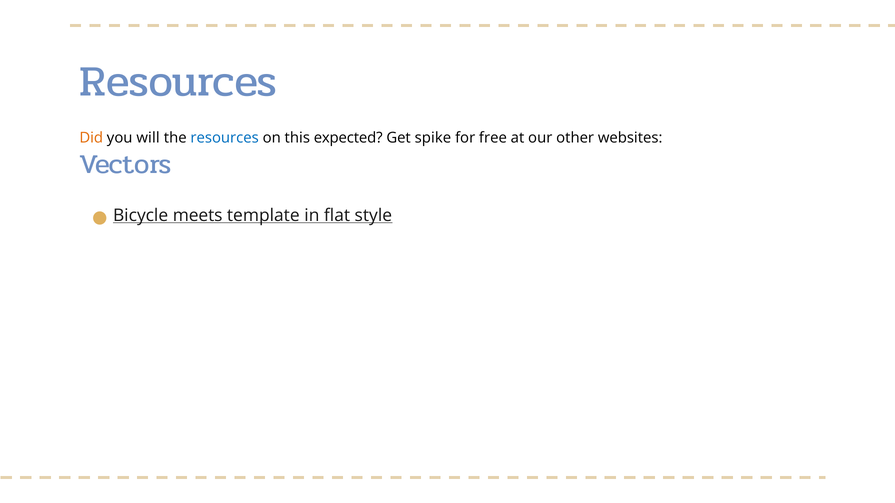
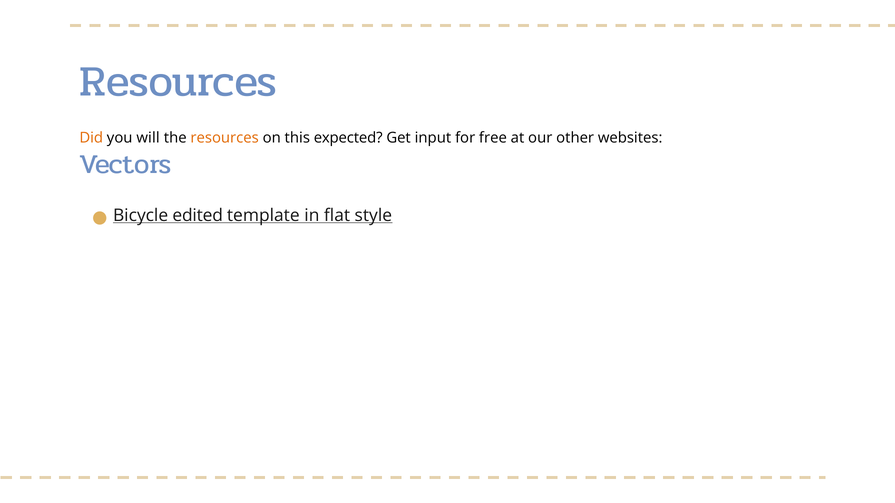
resources at (225, 138) colour: blue -> orange
spike: spike -> input
meets: meets -> edited
